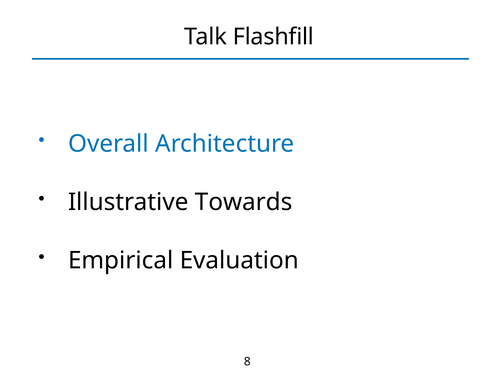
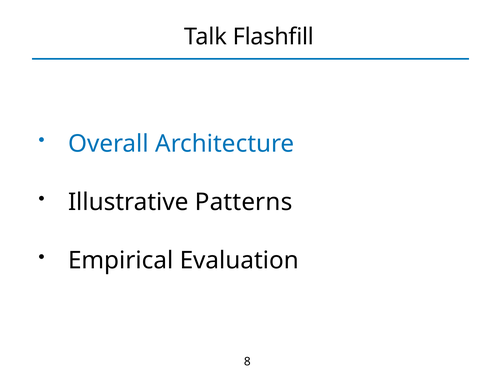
Towards: Towards -> Patterns
